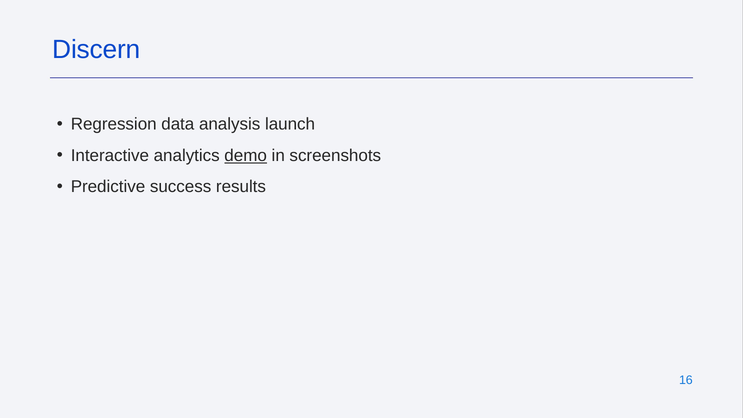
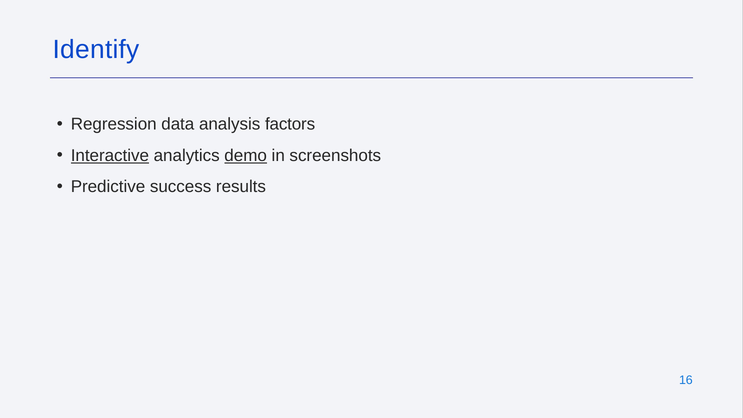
Discern: Discern -> Identify
launch: launch -> factors
Interactive underline: none -> present
